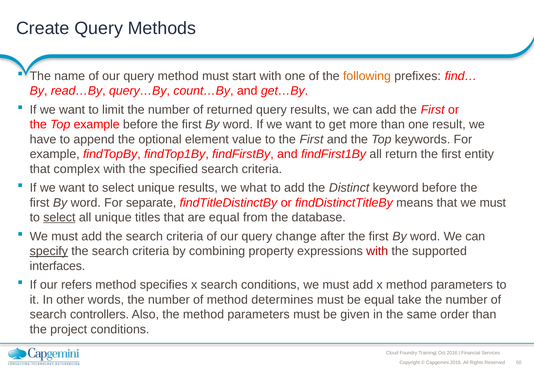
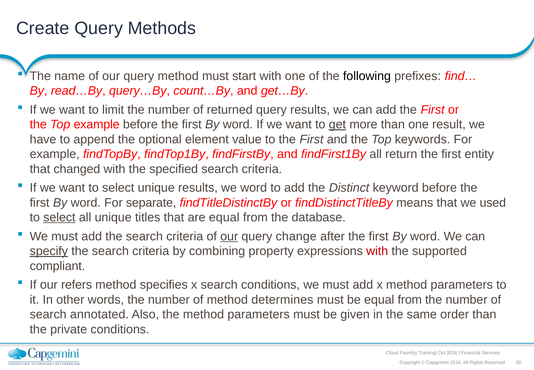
following colour: orange -> black
get underline: none -> present
complex: complex -> changed
we what: what -> word
that we must: must -> used
our at (229, 236) underline: none -> present
interfaces: interfaces -> compliant
be equal take: take -> from
controllers: controllers -> annotated
project: project -> private
